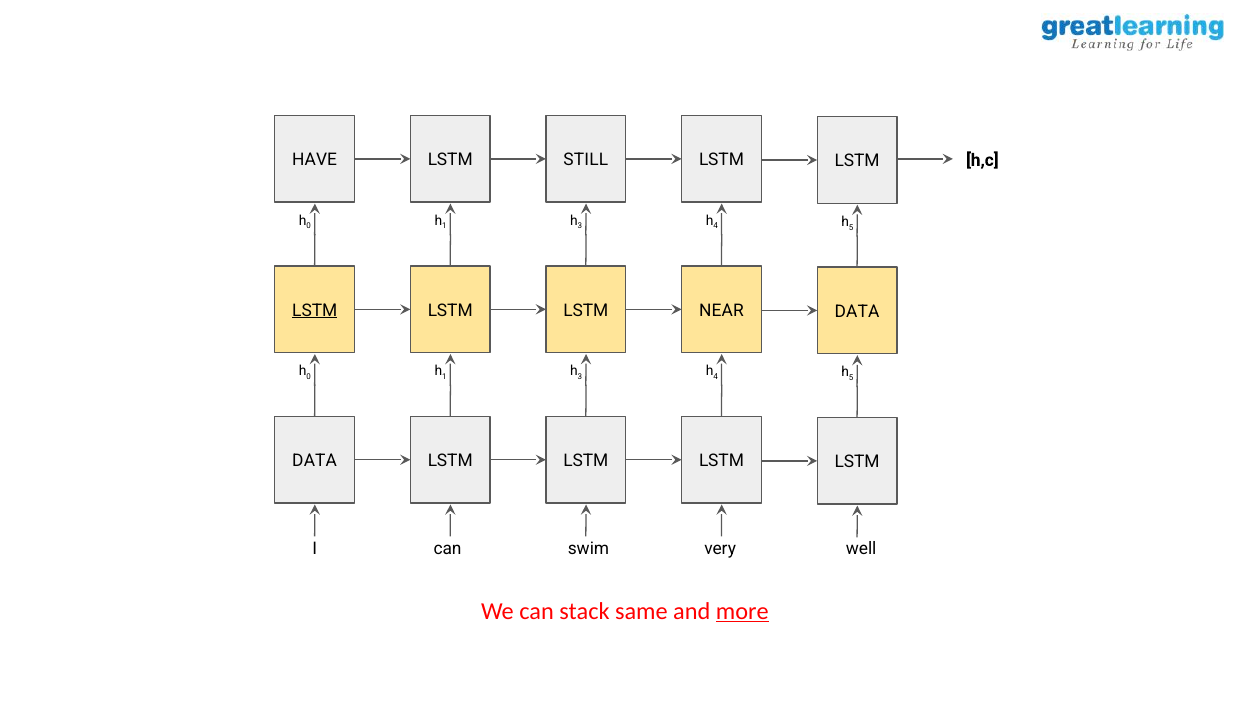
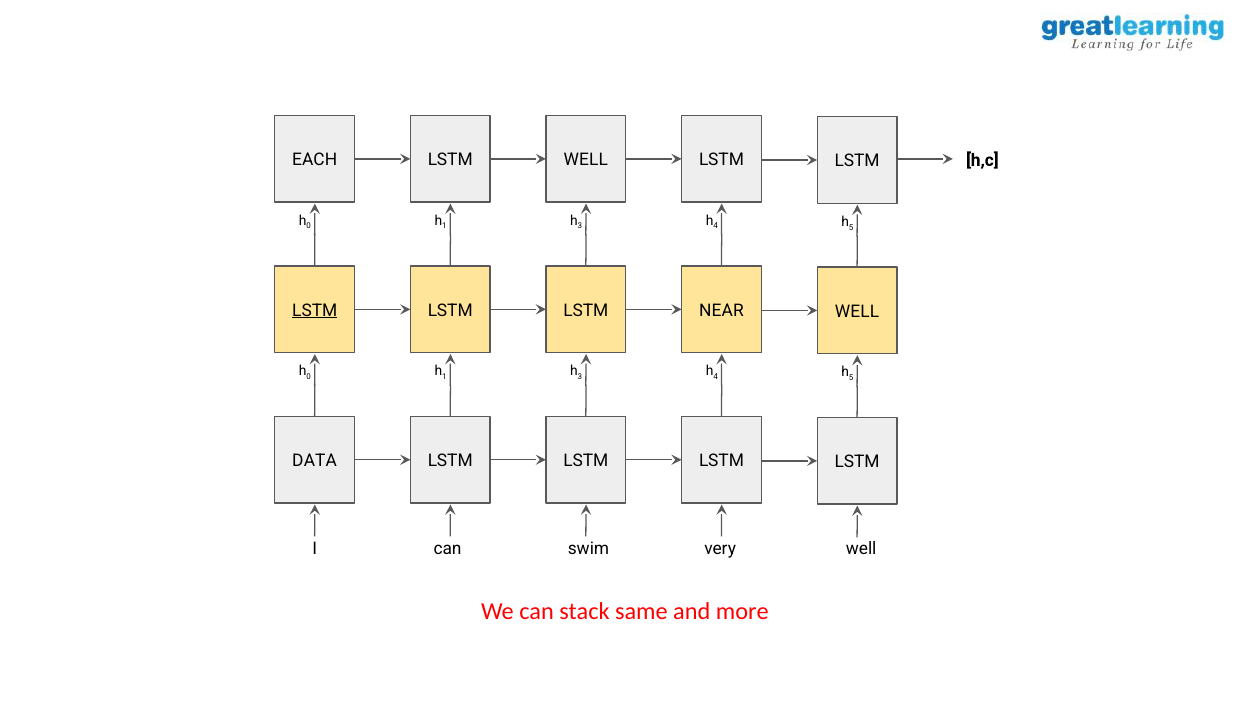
HAVE: HAVE -> EACH
LSTM STILL: STILL -> WELL
DATA at (857, 312): DATA -> WELL
more underline: present -> none
